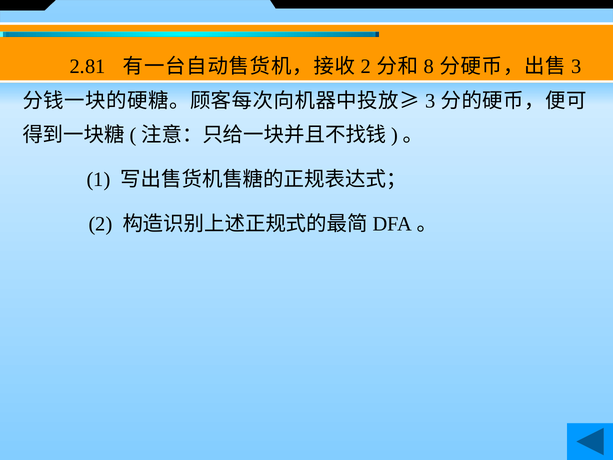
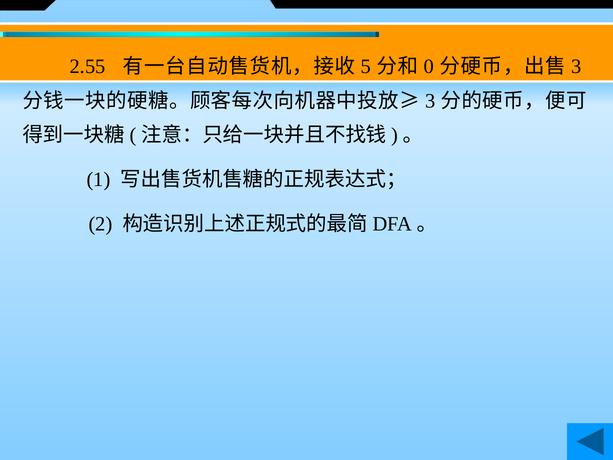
2.81: 2.81 -> 2.55
2 at (366, 66): 2 -> 5
8: 8 -> 0
